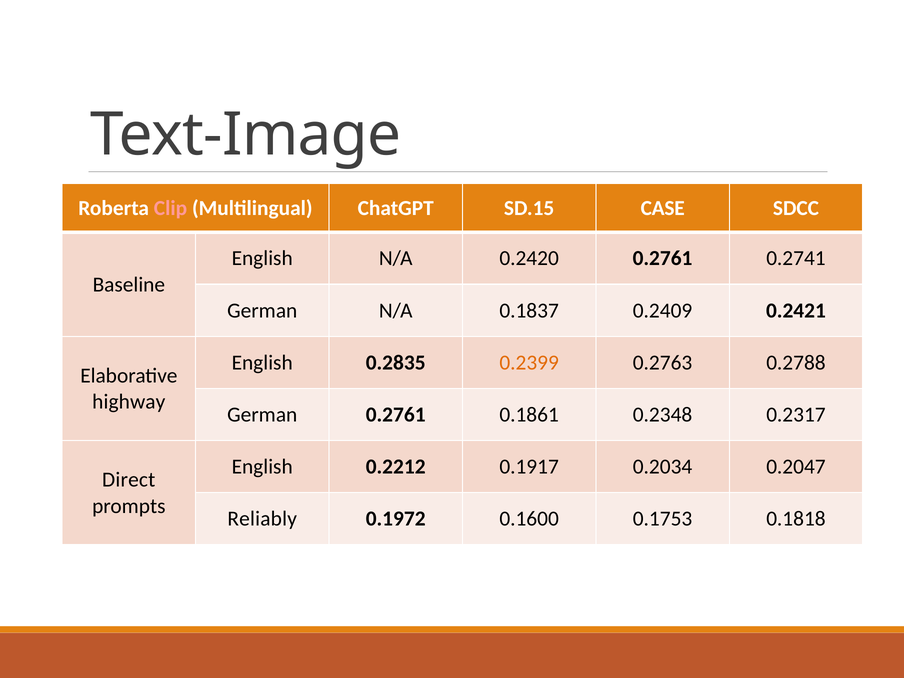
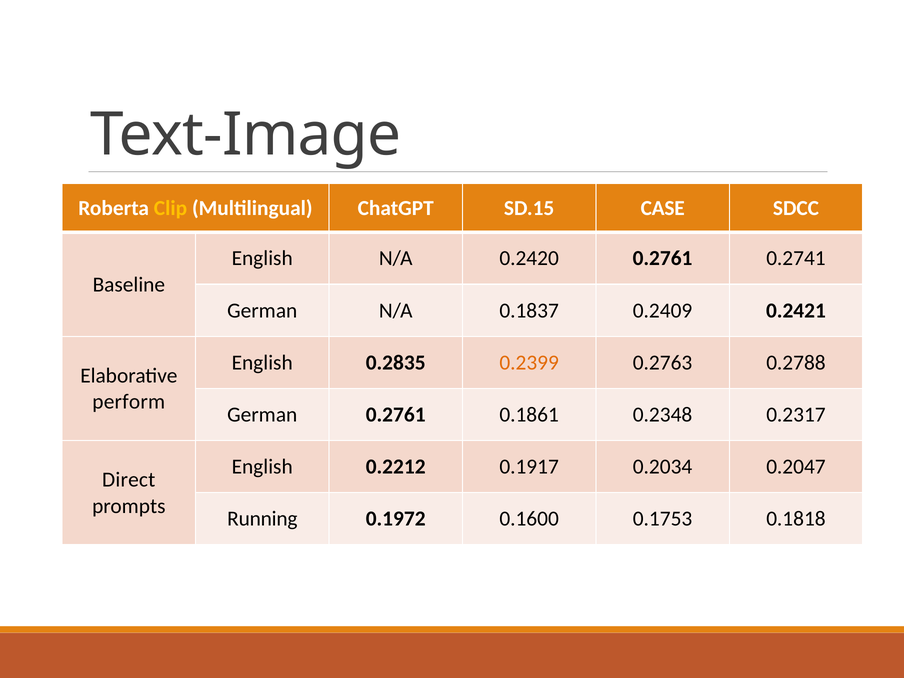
Clip colour: pink -> yellow
highway: highway -> perform
Reliably: Reliably -> Running
